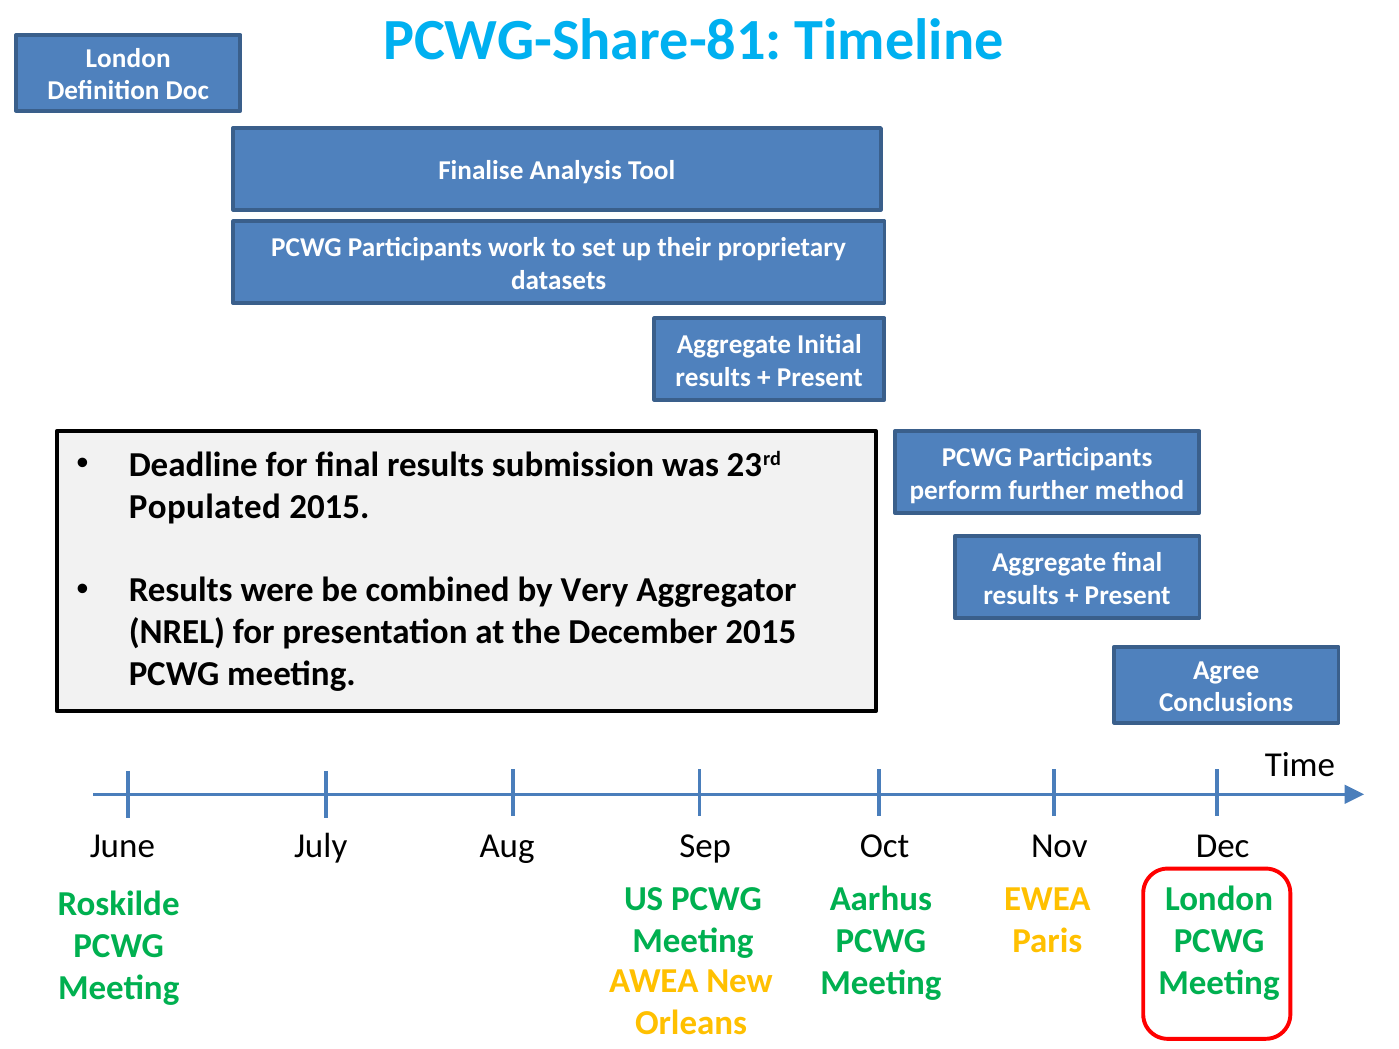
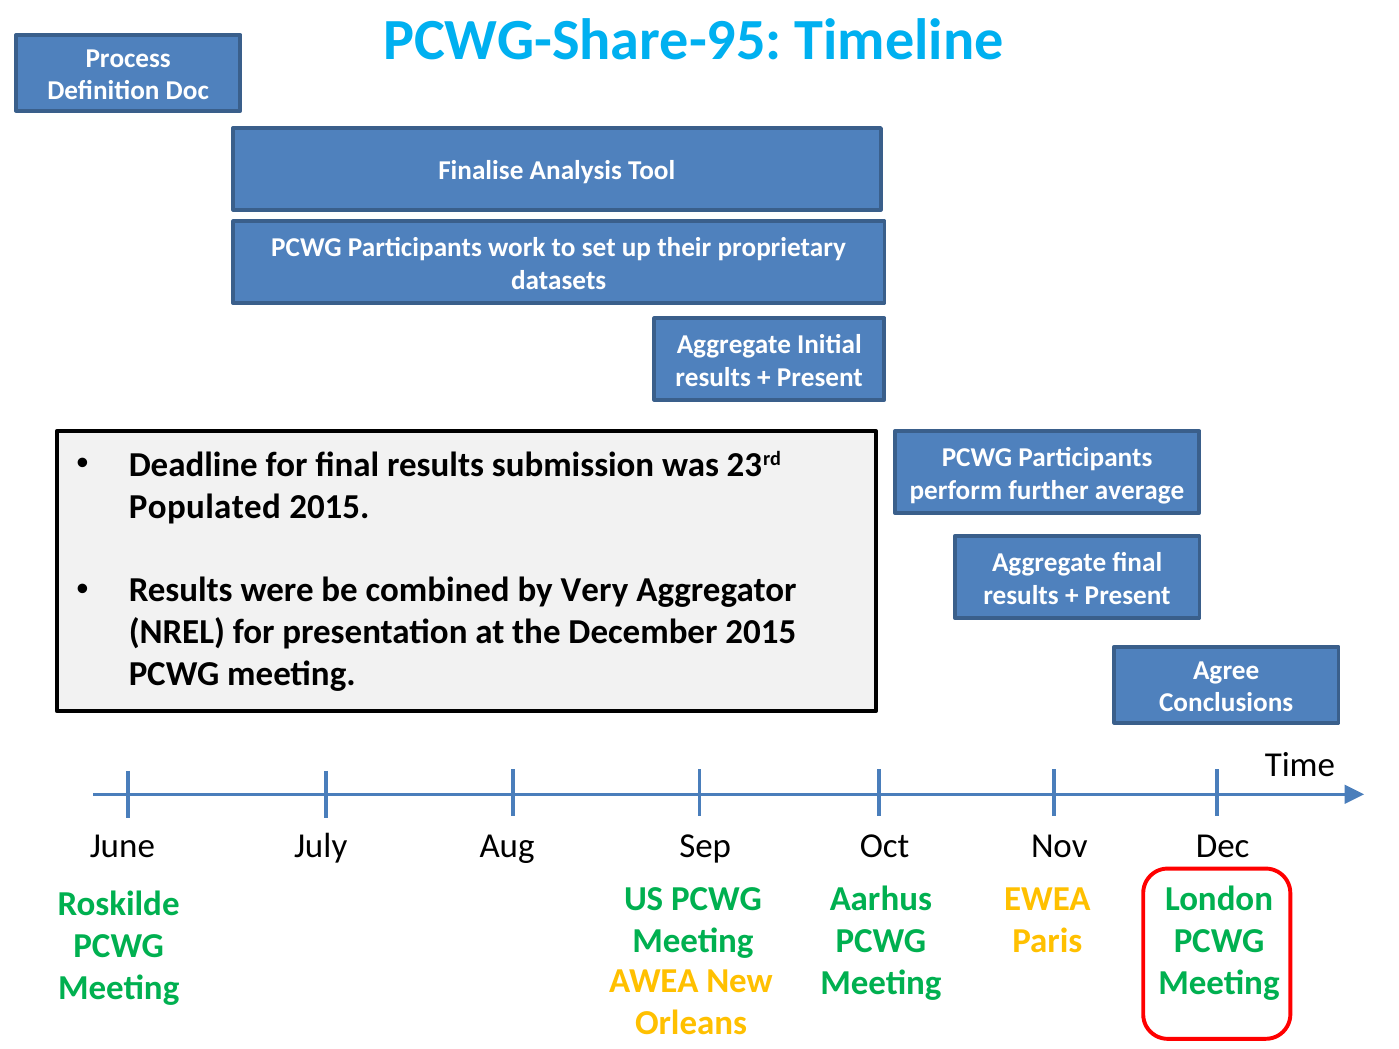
PCWG-Share-81: PCWG-Share-81 -> PCWG-Share-95
London at (128, 58): London -> Process
method: method -> average
